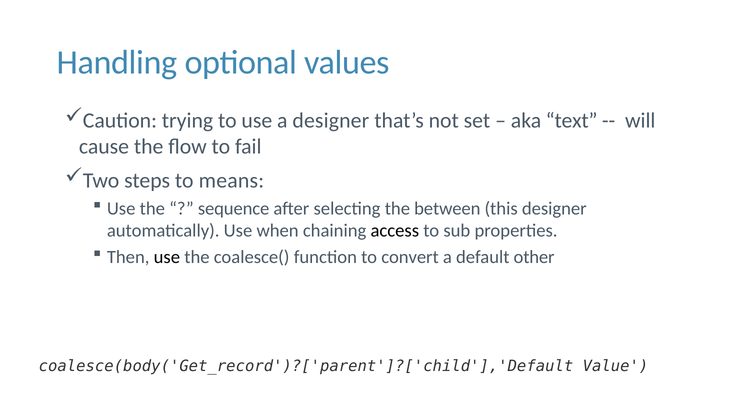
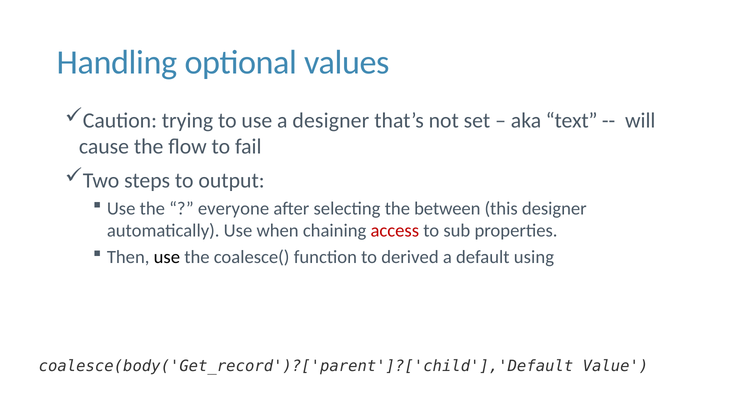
means: means -> output
sequence: sequence -> everyone
access colour: black -> red
convert: convert -> derived
other: other -> using
